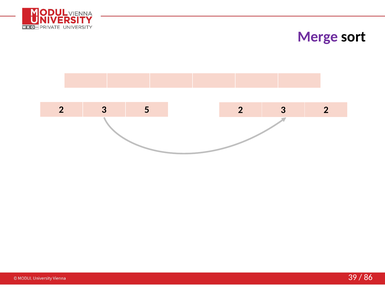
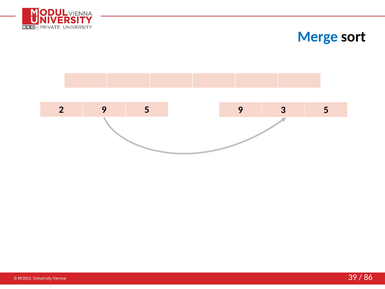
Merge colour: purple -> blue
3 at (104, 110): 3 -> 9
5 2: 2 -> 9
3 2: 2 -> 5
